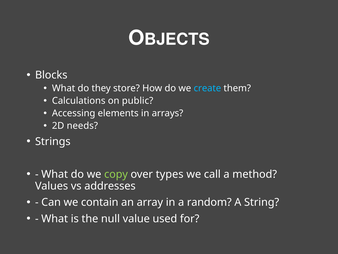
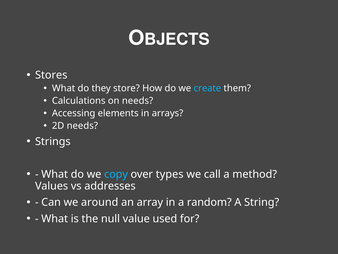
Blocks: Blocks -> Stores
on public: public -> needs
copy colour: light green -> light blue
contain: contain -> around
